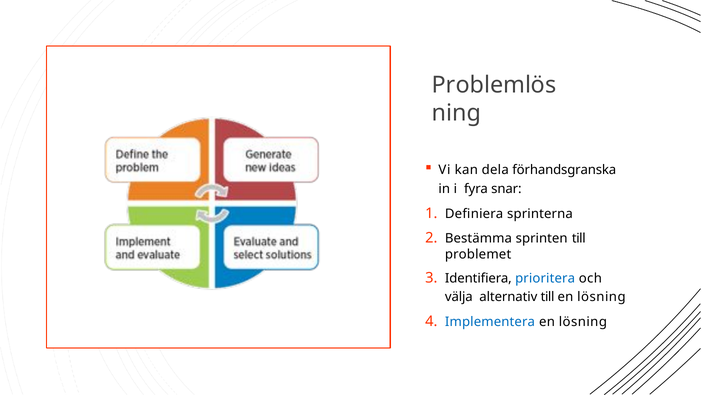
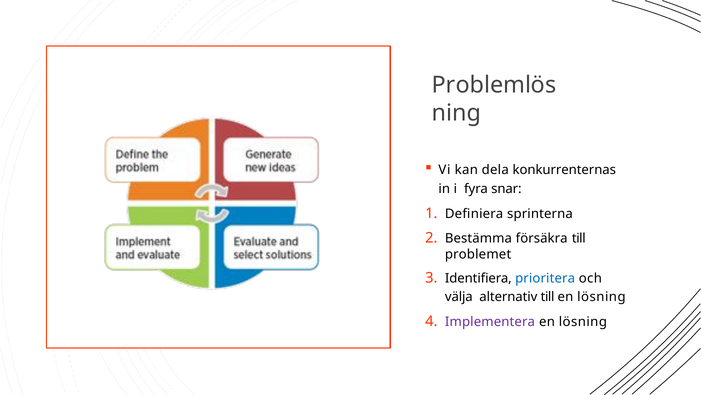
förhandsgranska: förhandsgranska -> konkurrenternas
sprinten: sprinten -> försäkra
Implementera colour: blue -> purple
